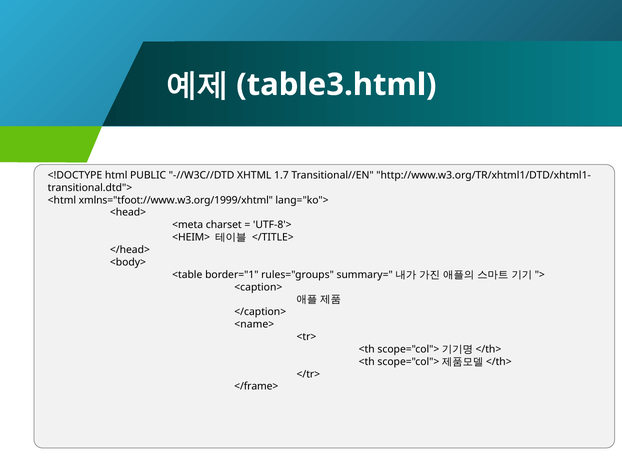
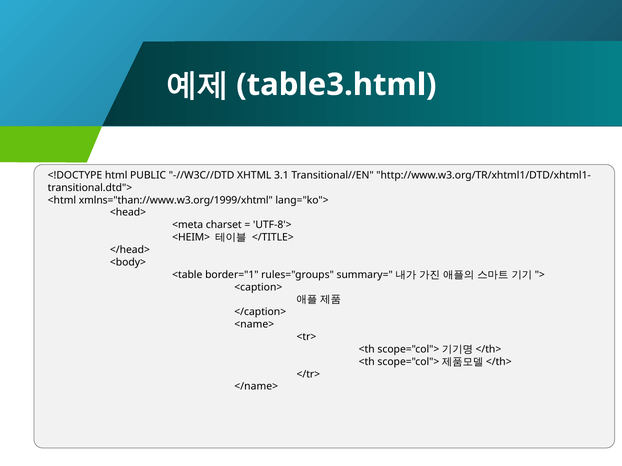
1.7: 1.7 -> 3.1
xmlns="tfoot://www.w3.org/1999/xhtml: xmlns="tfoot://www.w3.org/1999/xhtml -> xmlns="than://www.w3.org/1999/xhtml
</frame>: </frame> -> </name>
